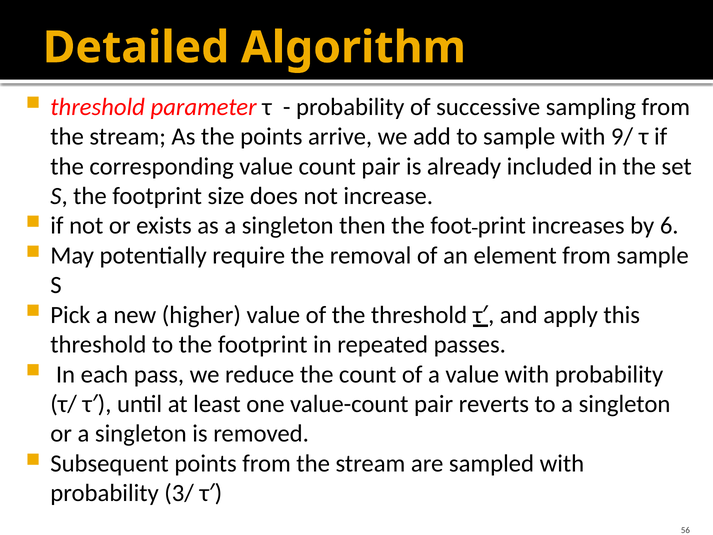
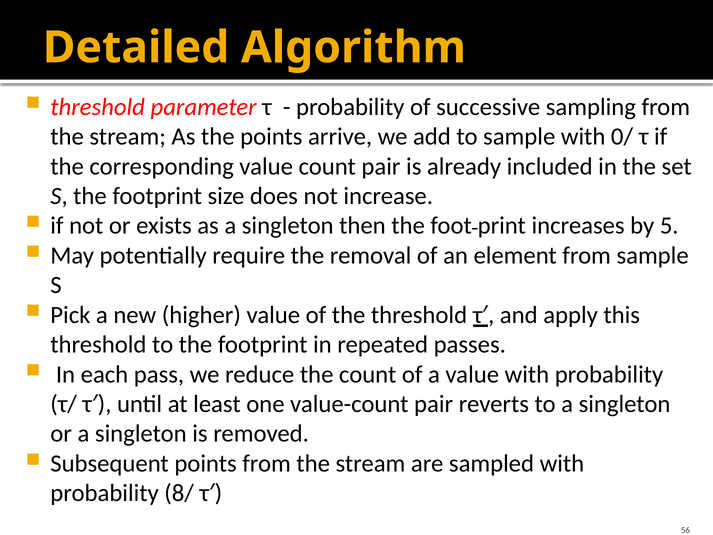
9/: 9/ -> 0/
6: 6 -> 5
3/: 3/ -> 8/
